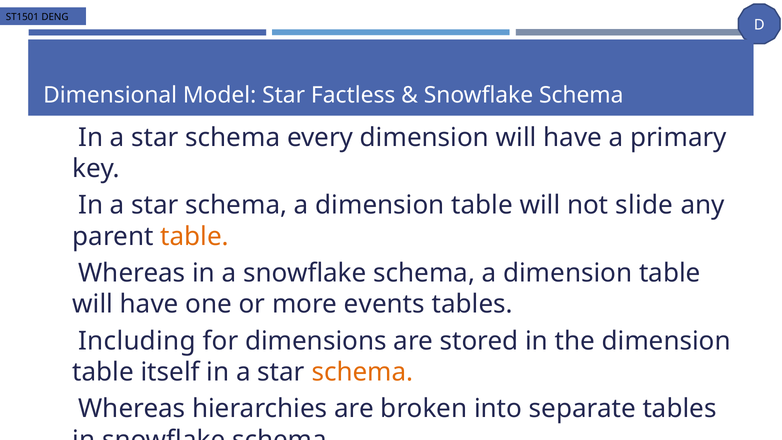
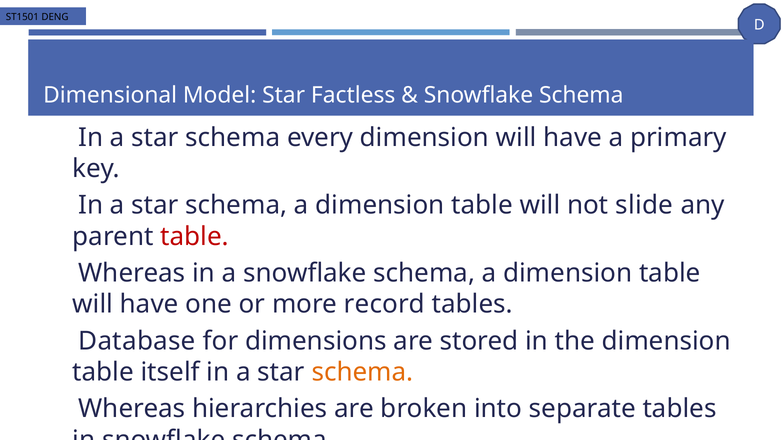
table at (195, 237) colour: orange -> red
events: events -> record
Including: Including -> Database
